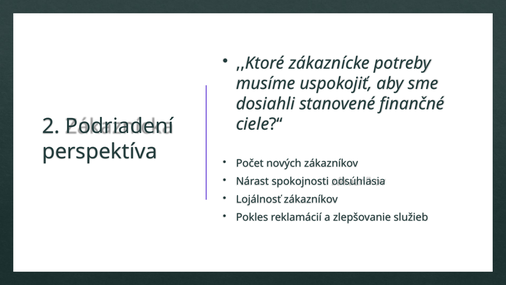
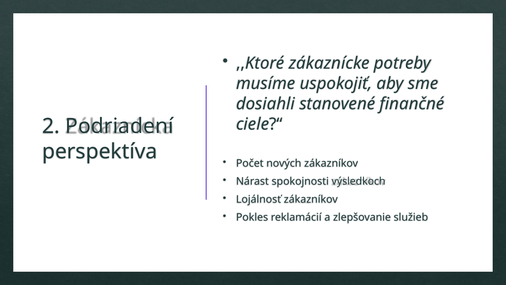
odsúhlasia: odsúhlasia -> výsledkoch
